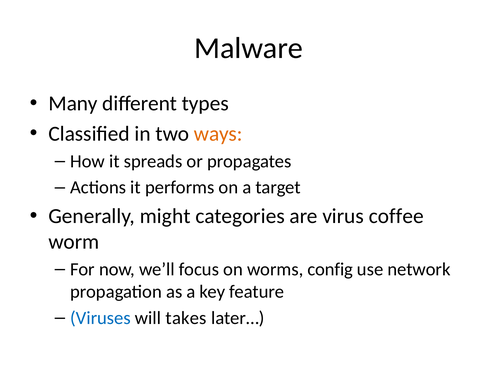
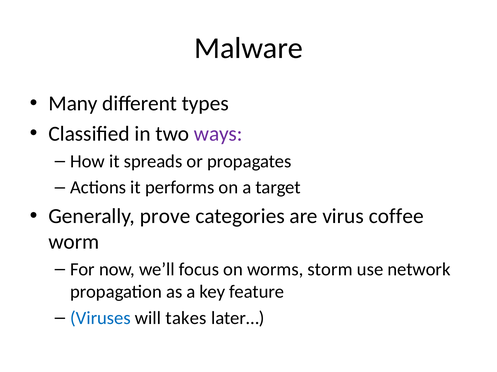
ways colour: orange -> purple
might: might -> prove
config: config -> storm
